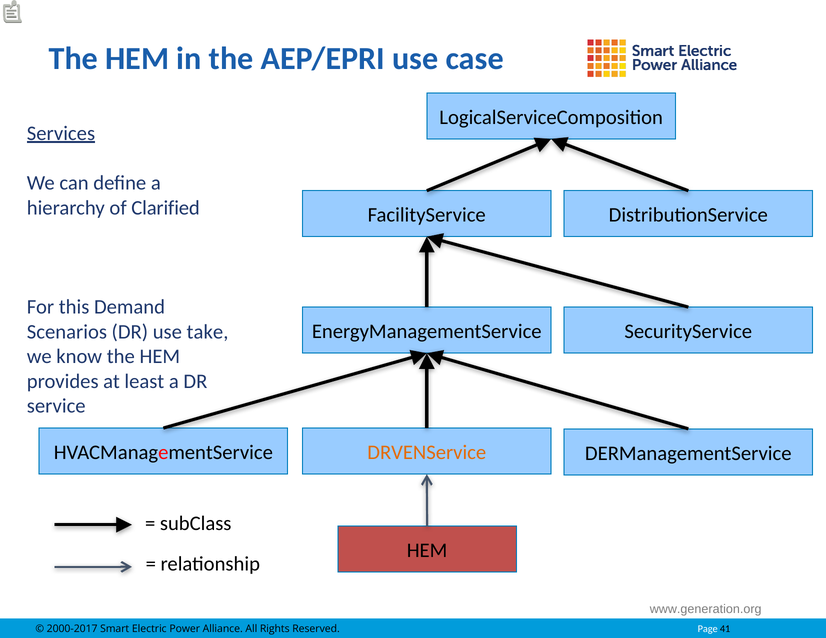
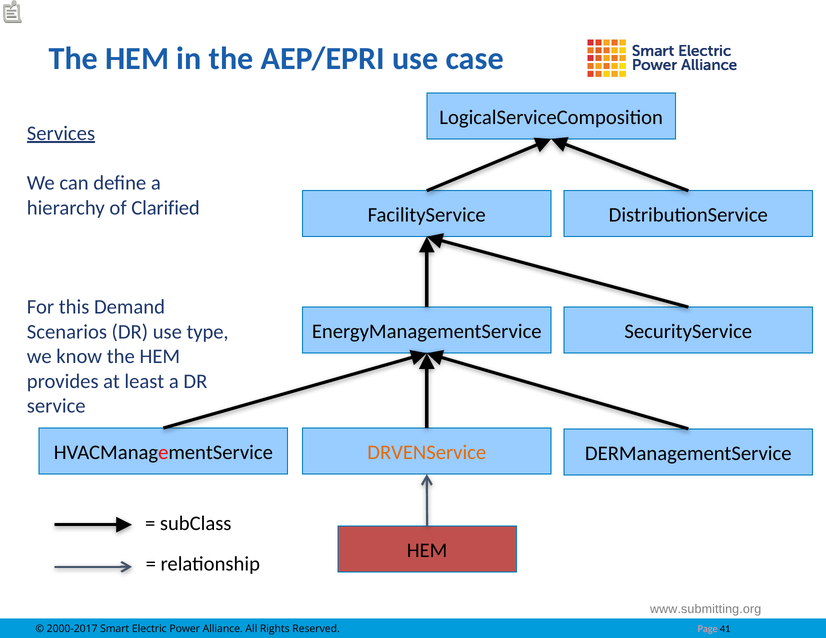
take: take -> type
www.generation.org: www.generation.org -> www.submitting.org
Page colour: white -> pink
